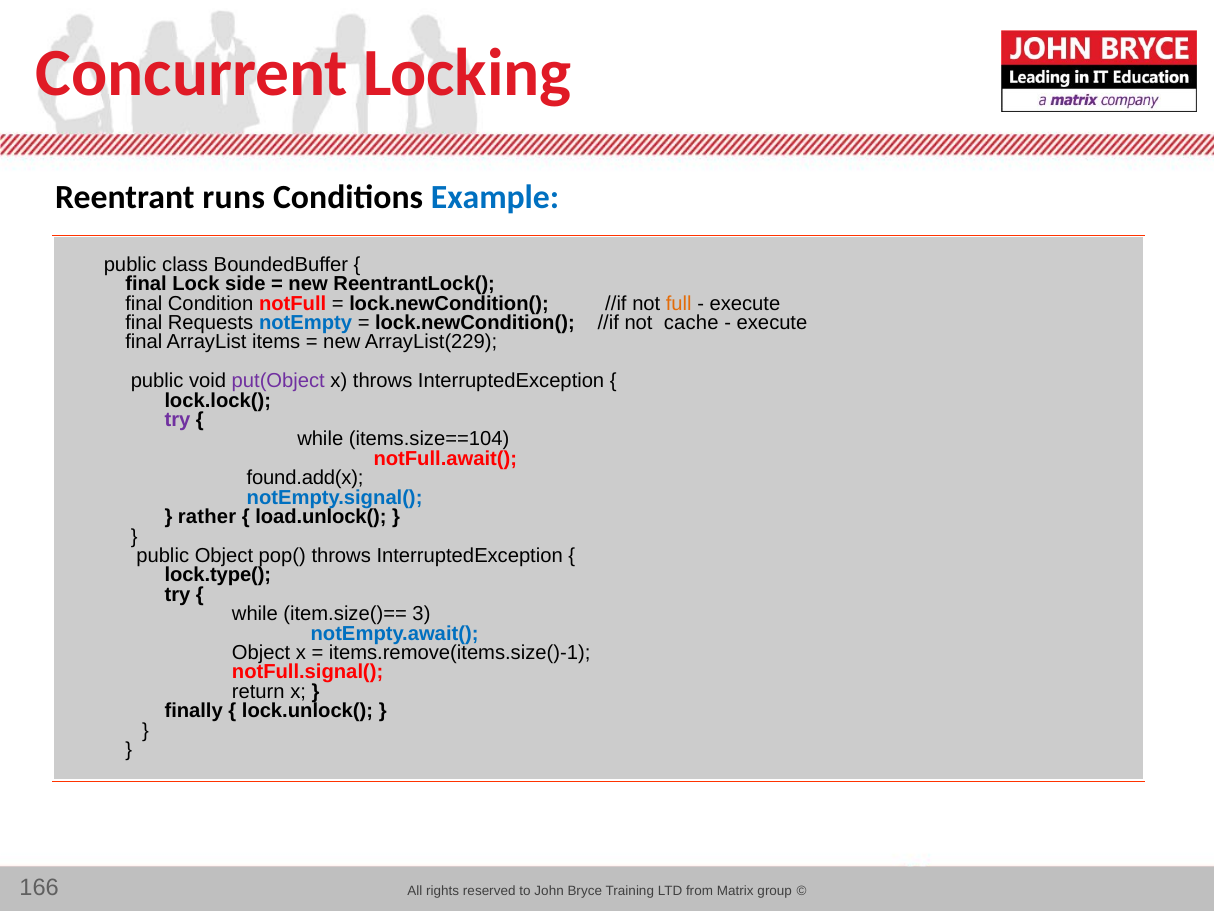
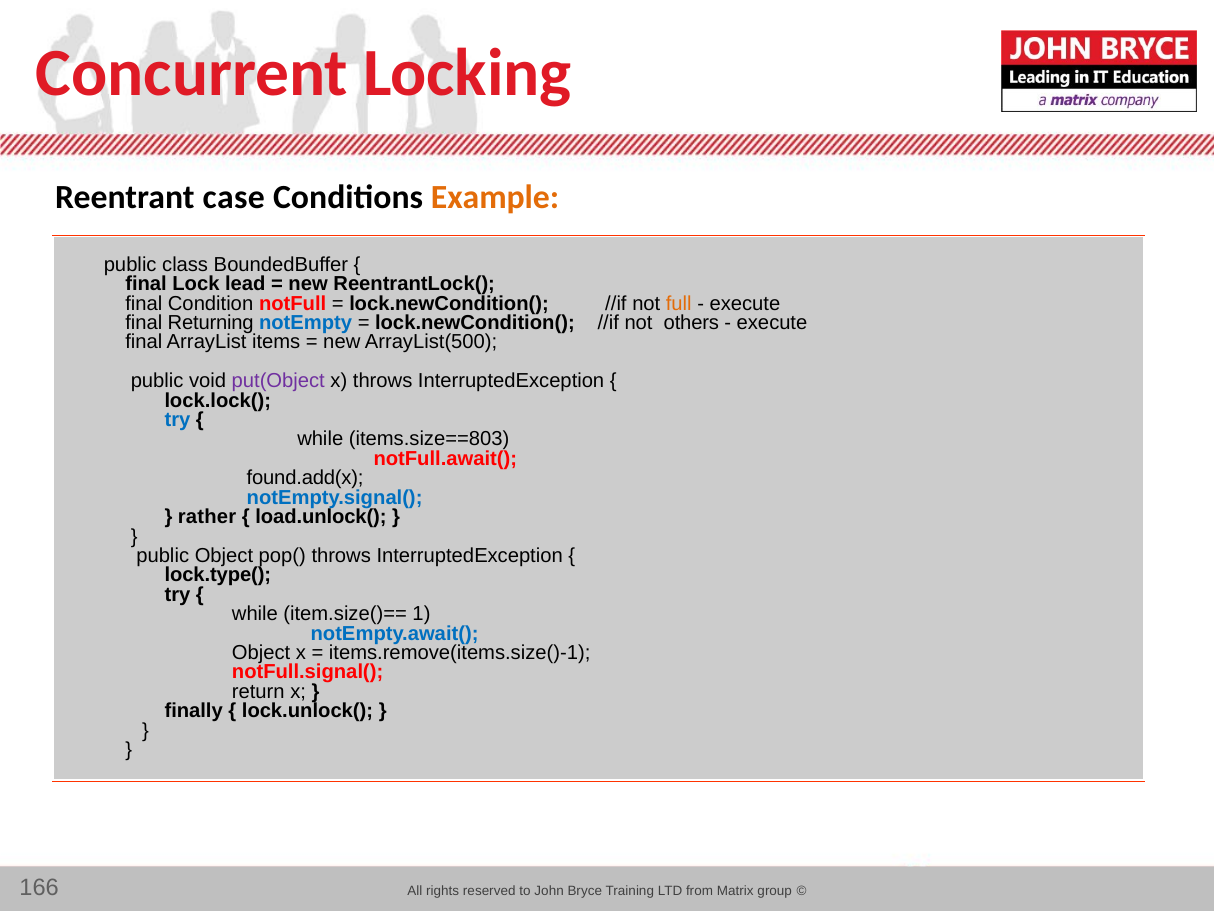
runs: runs -> case
Example colour: blue -> orange
side: side -> lead
Requests: Requests -> Returning
cache: cache -> others
ArrayList(229: ArrayList(229 -> ArrayList(500
try at (177, 420) colour: purple -> blue
items.size==104: items.size==104 -> items.size==803
3: 3 -> 1
